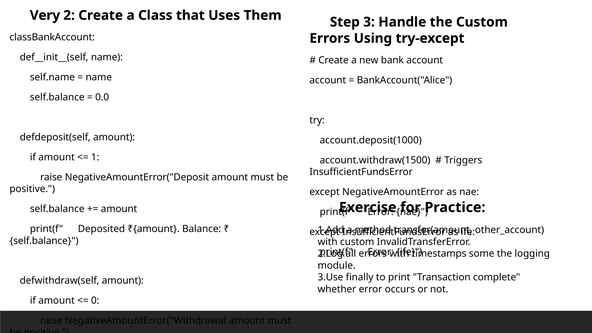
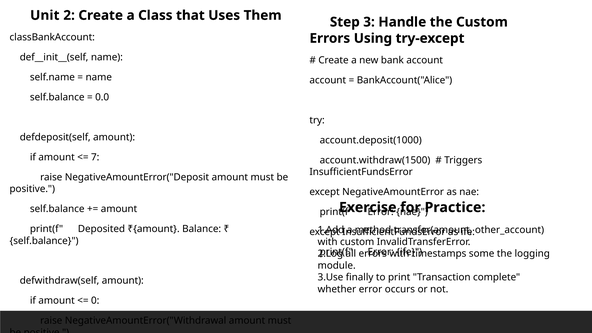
Very: Very -> Unit
1: 1 -> 7
